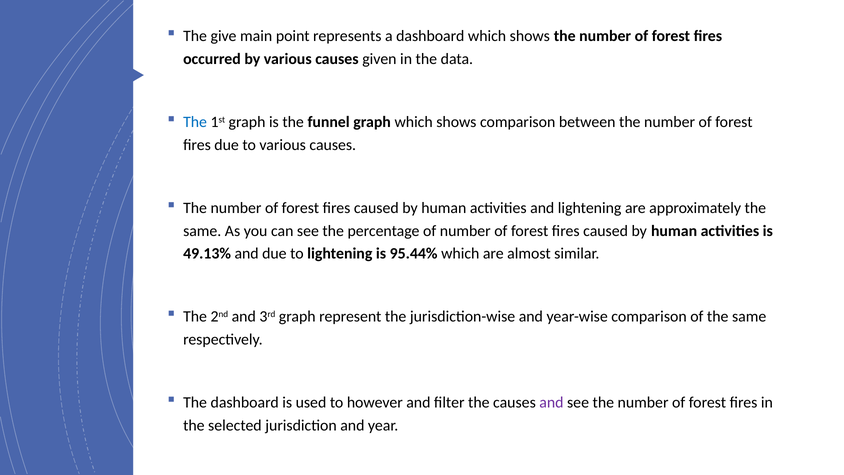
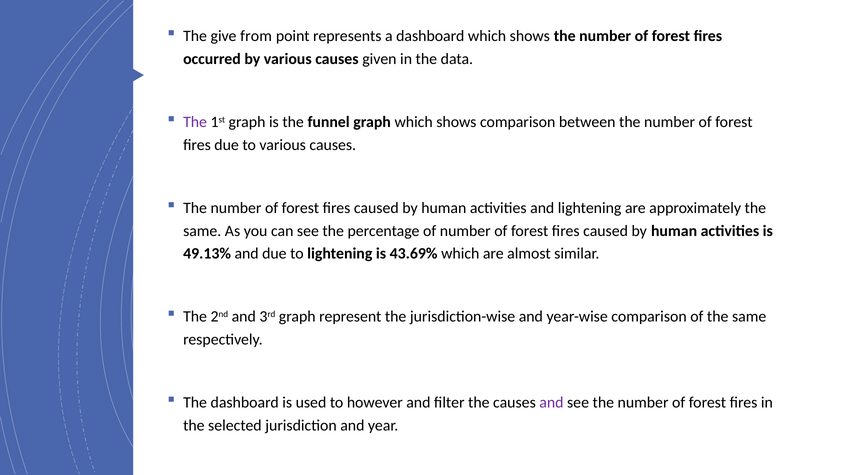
main: main -> from
The at (195, 122) colour: blue -> purple
95.44%: 95.44% -> 43.69%
